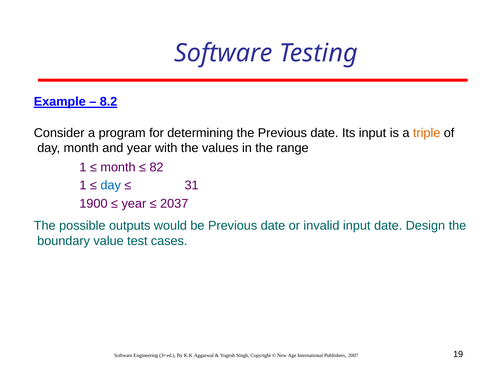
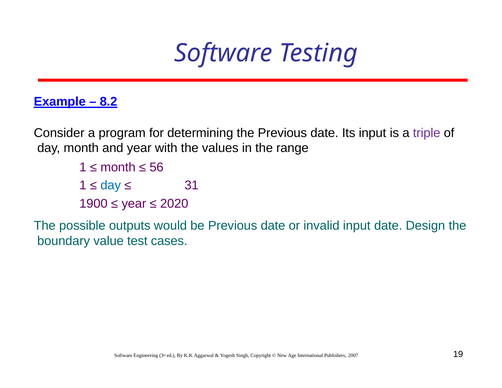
triple colour: orange -> purple
82: 82 -> 56
2037: 2037 -> 2020
